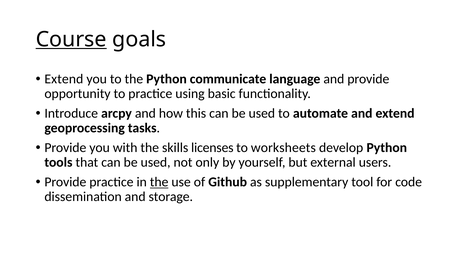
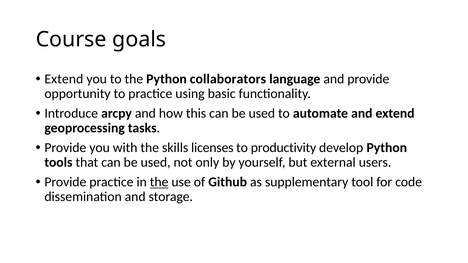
Course underline: present -> none
communicate: communicate -> collaborators
worksheets: worksheets -> productivity
